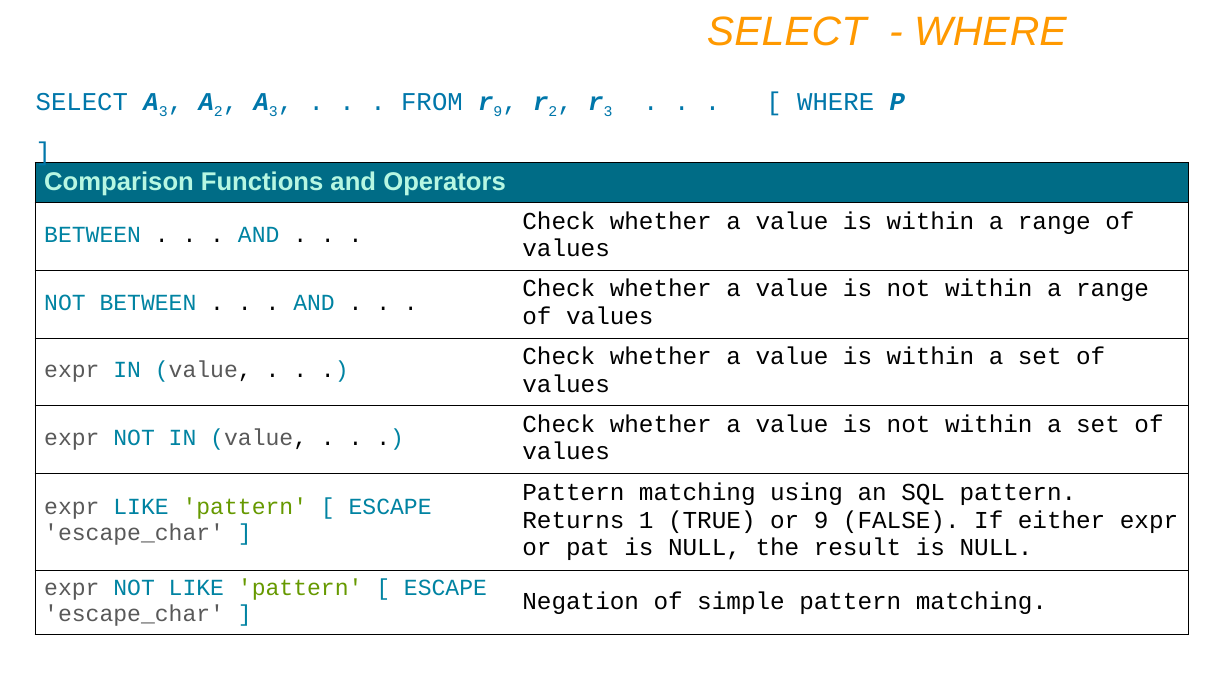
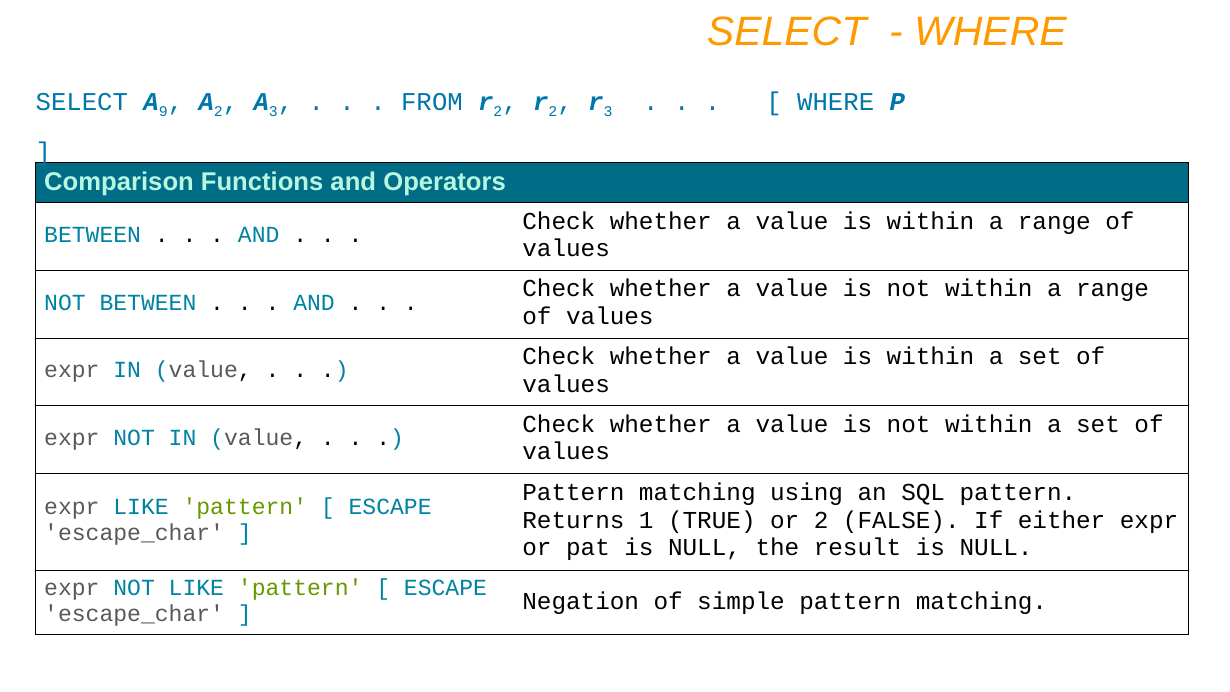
SELECT A 3: 3 -> 9
9 at (498, 112): 9 -> 2
or 9: 9 -> 2
